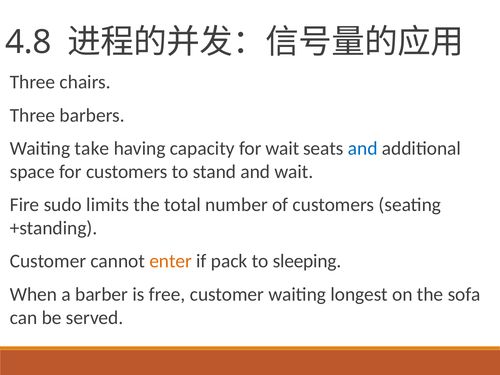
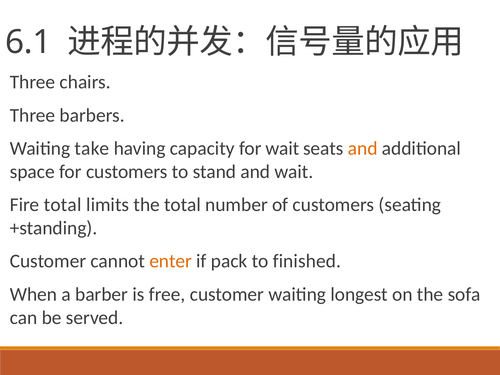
4.8: 4.8 -> 6.1
and at (363, 148) colour: blue -> orange
Fire sudo: sudo -> total
sleeping: sleeping -> finished
